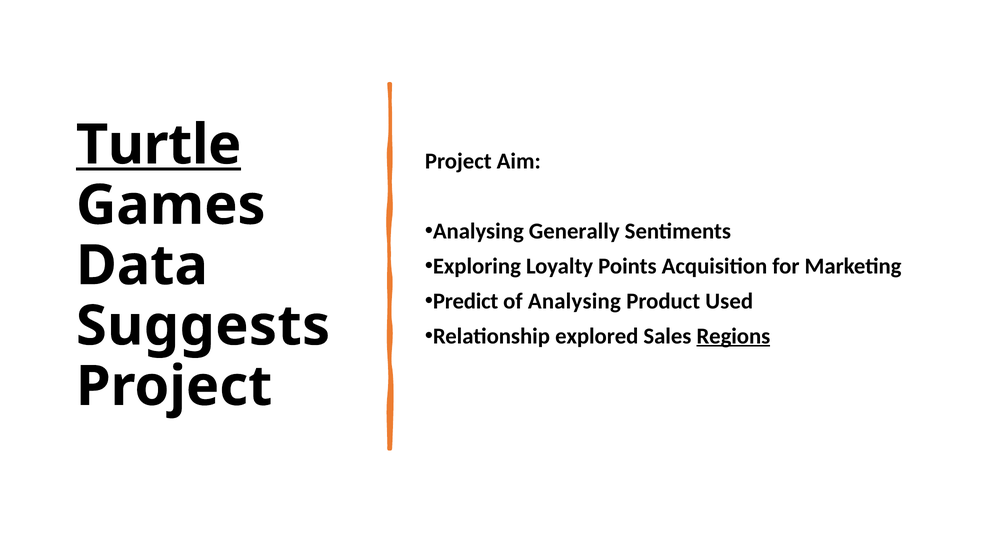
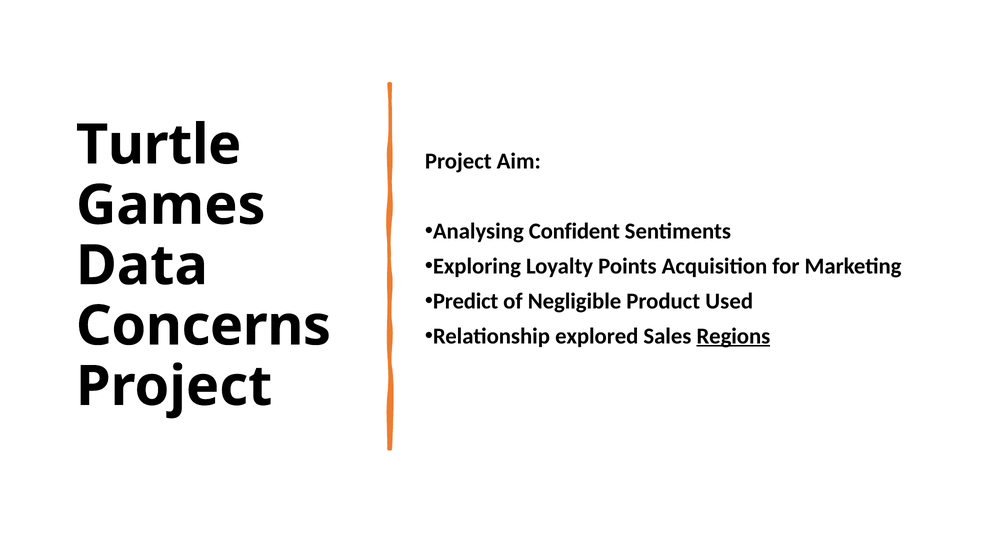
Turtle underline: present -> none
Generally: Generally -> Confident
of Analysing: Analysing -> Negligible
Suggests: Suggests -> Concerns
